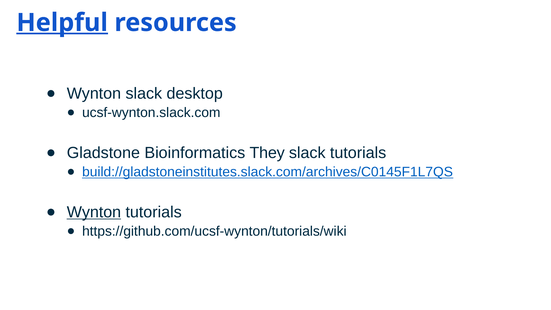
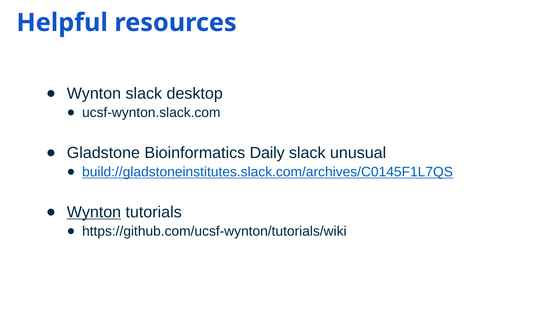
Helpful underline: present -> none
They: They -> Daily
slack tutorials: tutorials -> unusual
